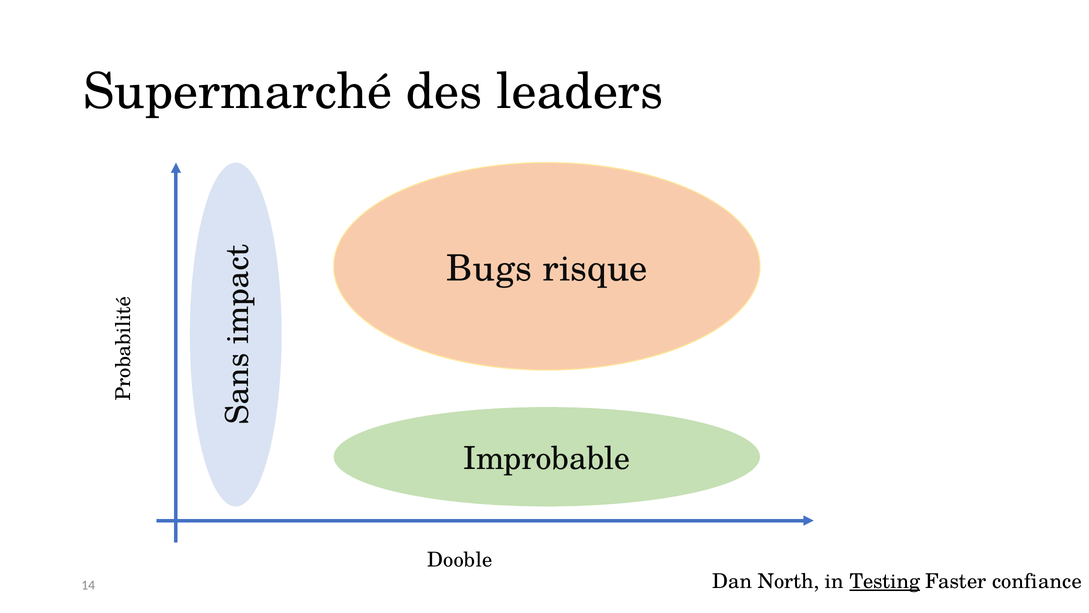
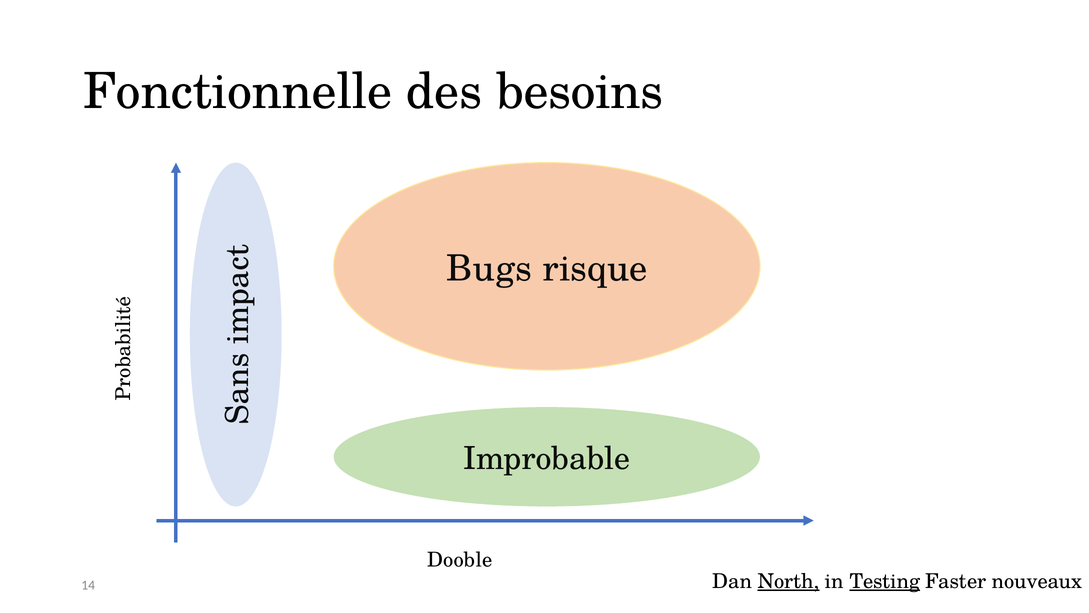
Supermarché: Supermarché -> Fonctionnelle
leaders: leaders -> besoins
North underline: none -> present
confiance: confiance -> nouveaux
